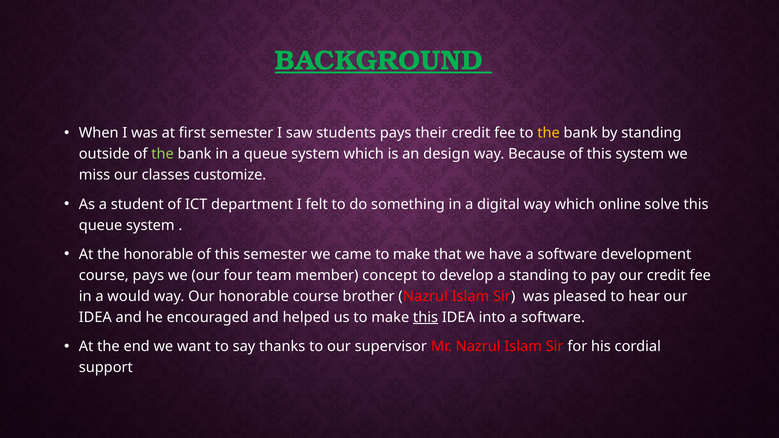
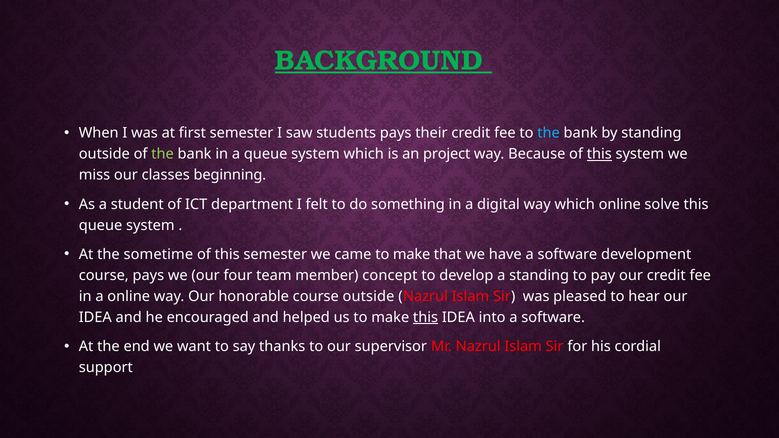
the at (549, 133) colour: yellow -> light blue
design: design -> project
this at (599, 154) underline: none -> present
customize: customize -> beginning
the honorable: honorable -> sometime
a would: would -> online
course brother: brother -> outside
